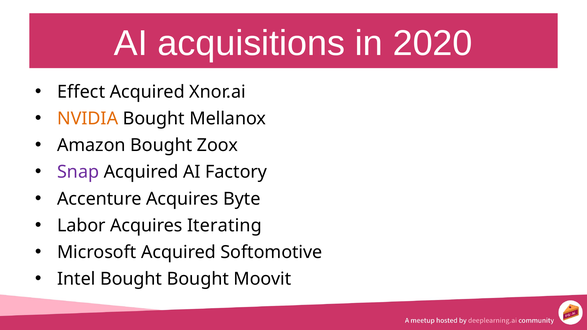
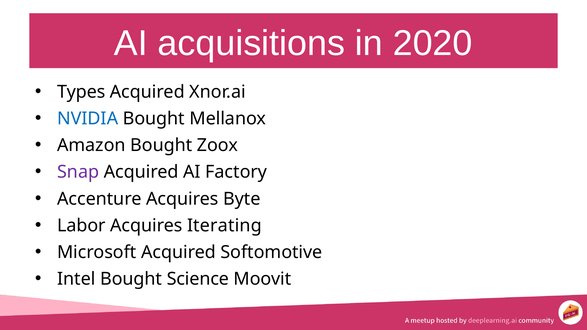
Effect: Effect -> Types
NVIDIA colour: orange -> blue
Bought Bought: Bought -> Science
